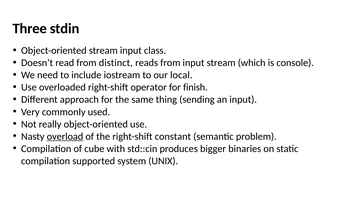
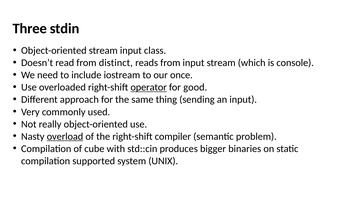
local: local -> once
operator underline: none -> present
finish: finish -> good
constant: constant -> compiler
